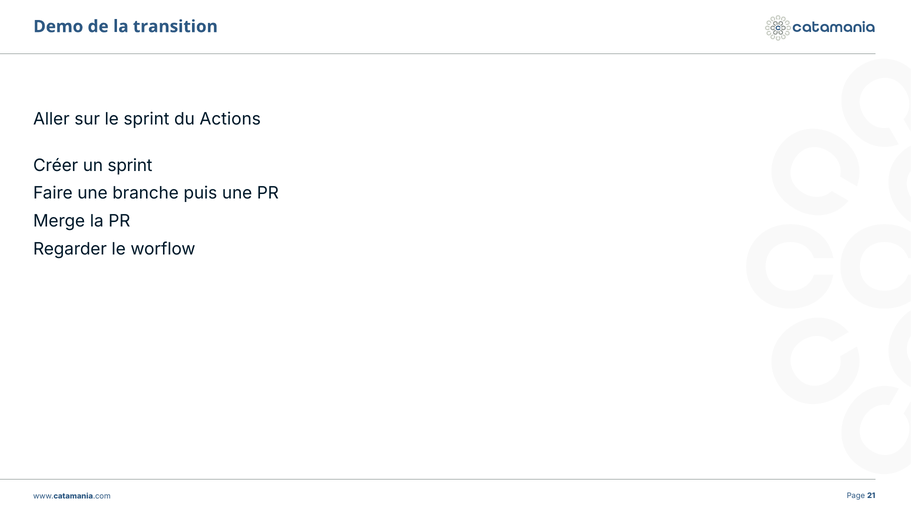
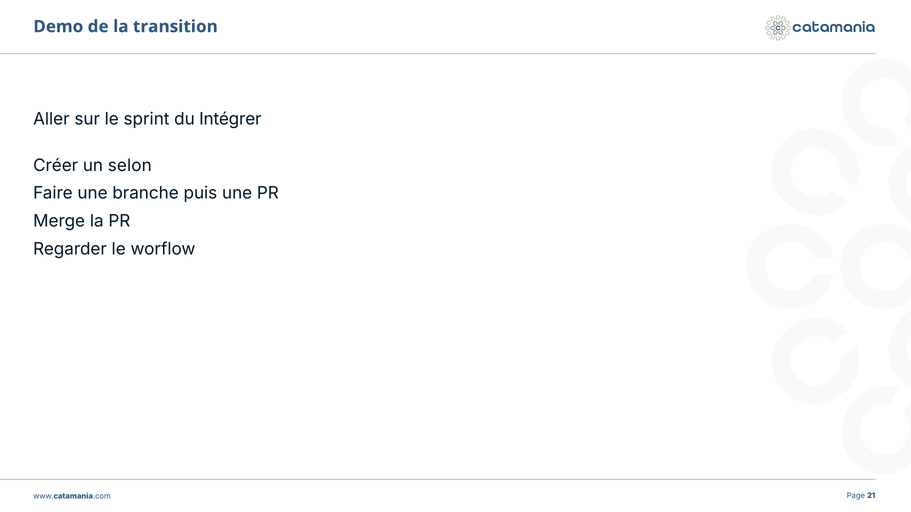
Actions: Actions -> Intégrer
un sprint: sprint -> selon
